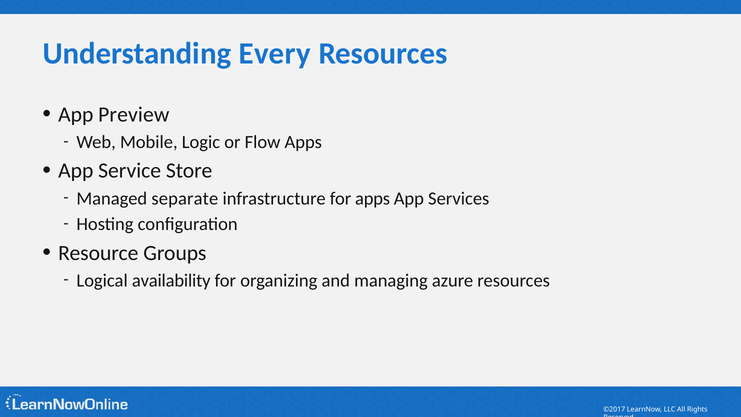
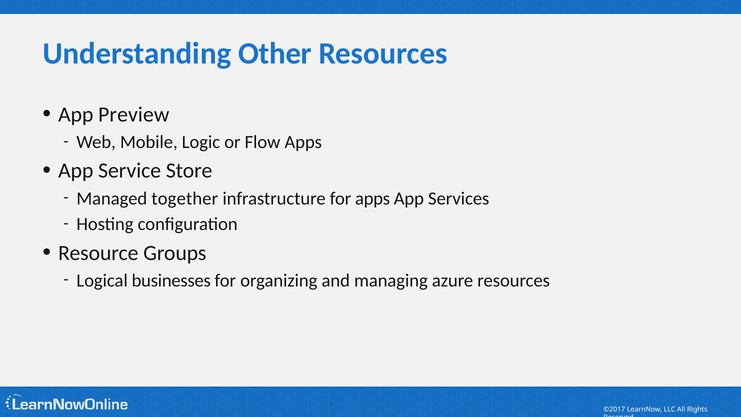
Every: Every -> Other
separate: separate -> together
availability: availability -> businesses
